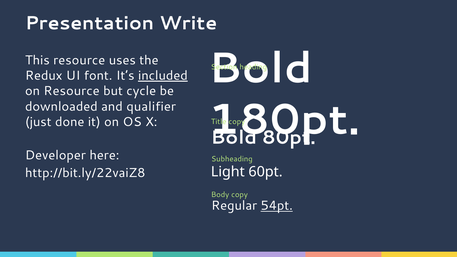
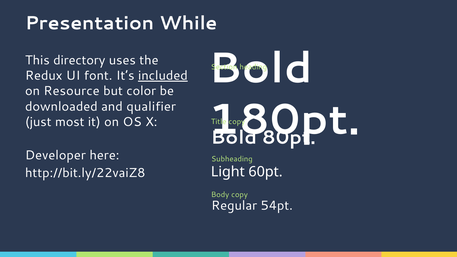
Write: Write -> While
This resource: resource -> directory
cycle: cycle -> color
done: done -> most
54pt underline: present -> none
